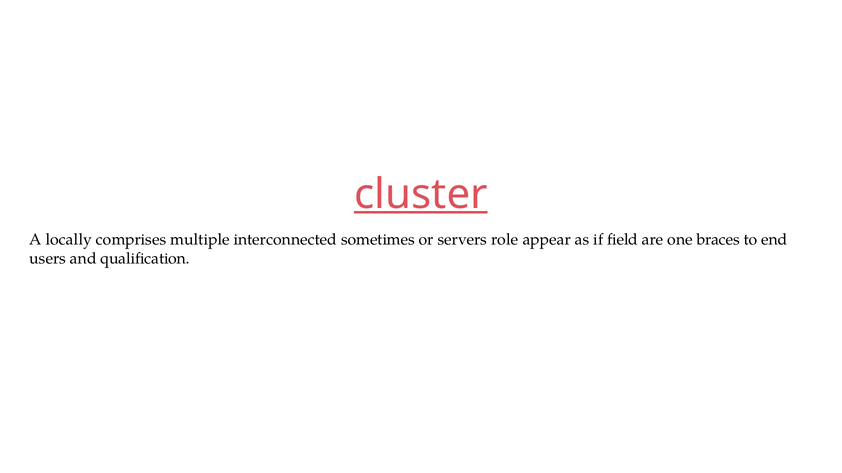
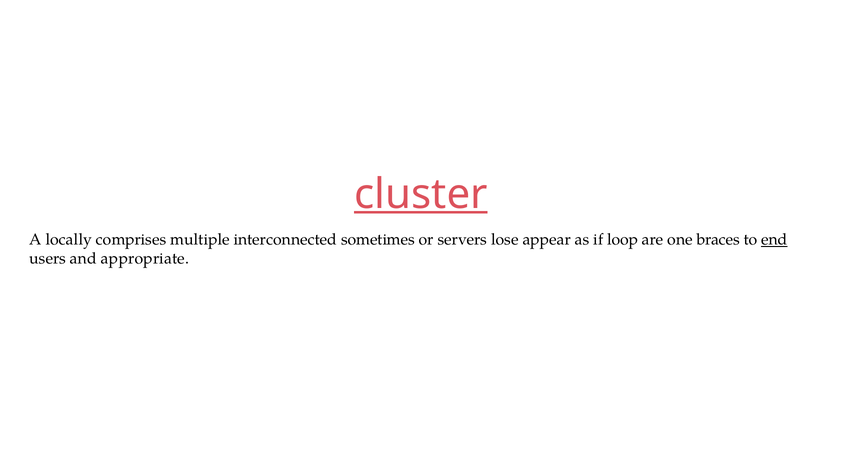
role: role -> lose
field: field -> loop
end underline: none -> present
qualification: qualification -> appropriate
